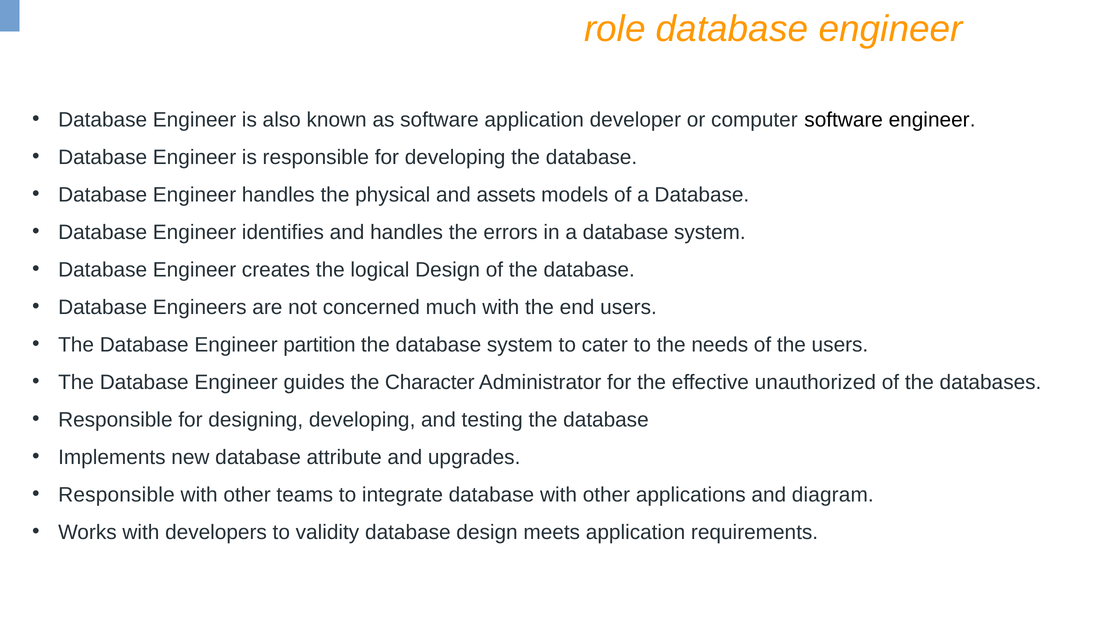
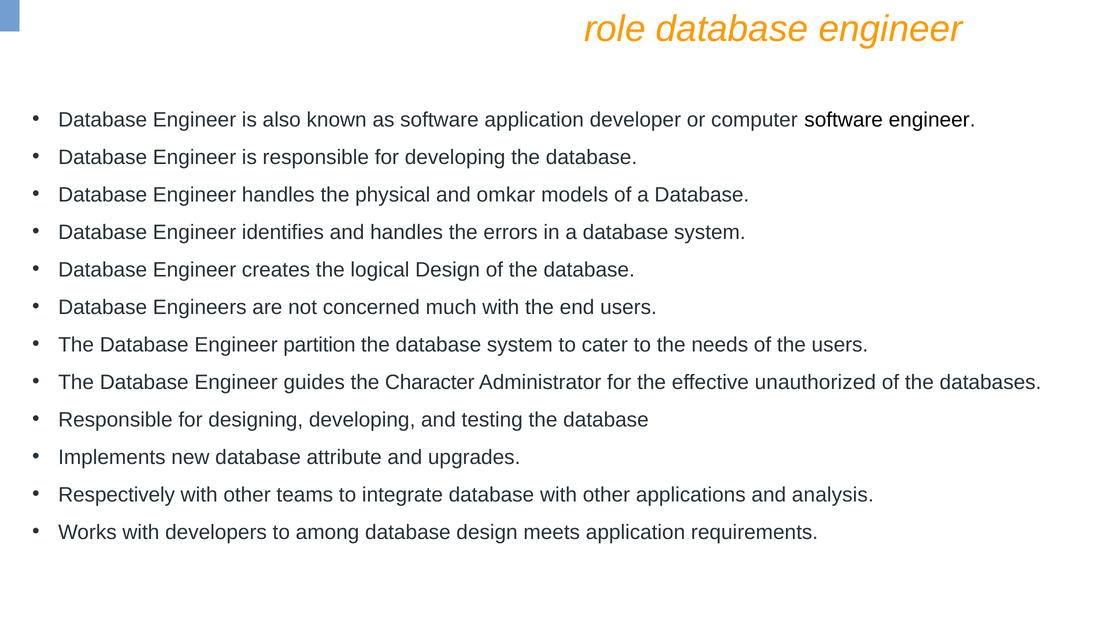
assets: assets -> omkar
Responsible at (116, 494): Responsible -> Respectively
diagram: diagram -> analysis
validity: validity -> among
